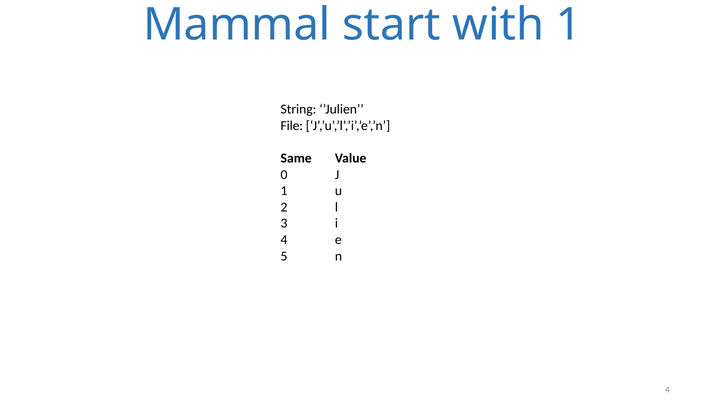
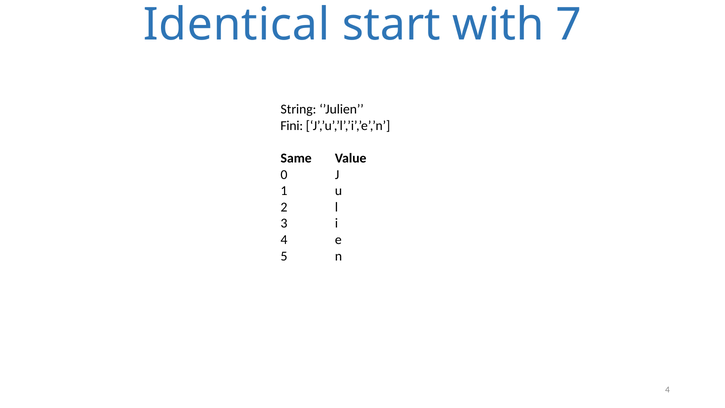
Mammal: Mammal -> Identical
with 1: 1 -> 7
File: File -> Fini
